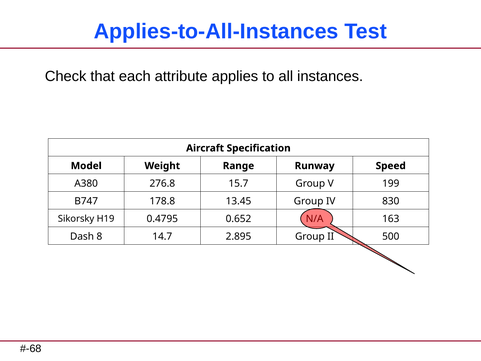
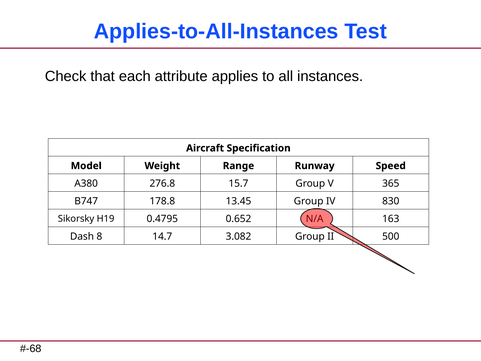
199: 199 -> 365
2.895: 2.895 -> 3.082
